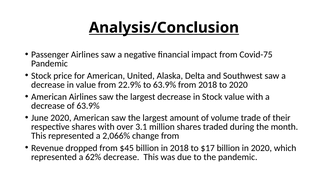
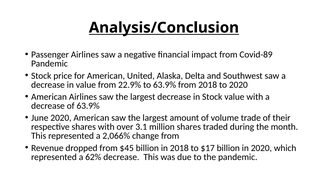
Covid-75: Covid-75 -> Covid-89
